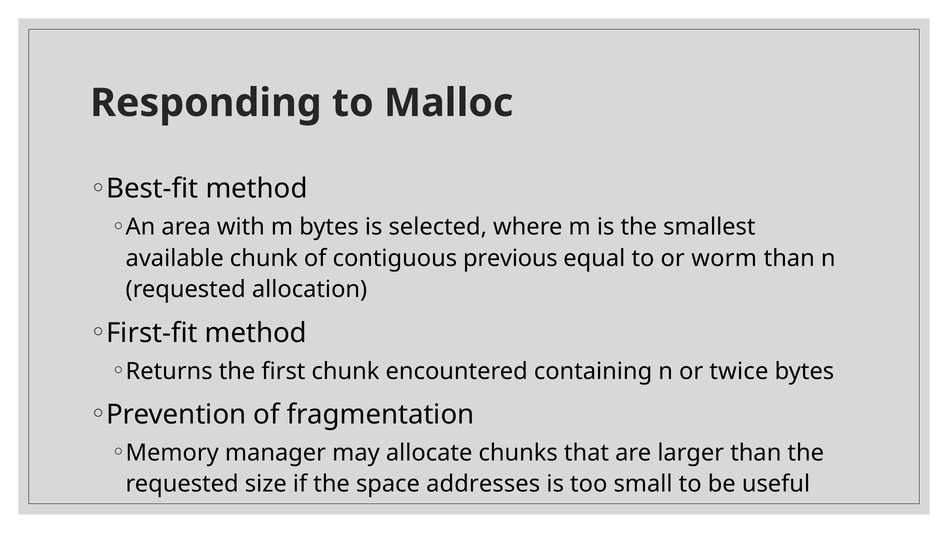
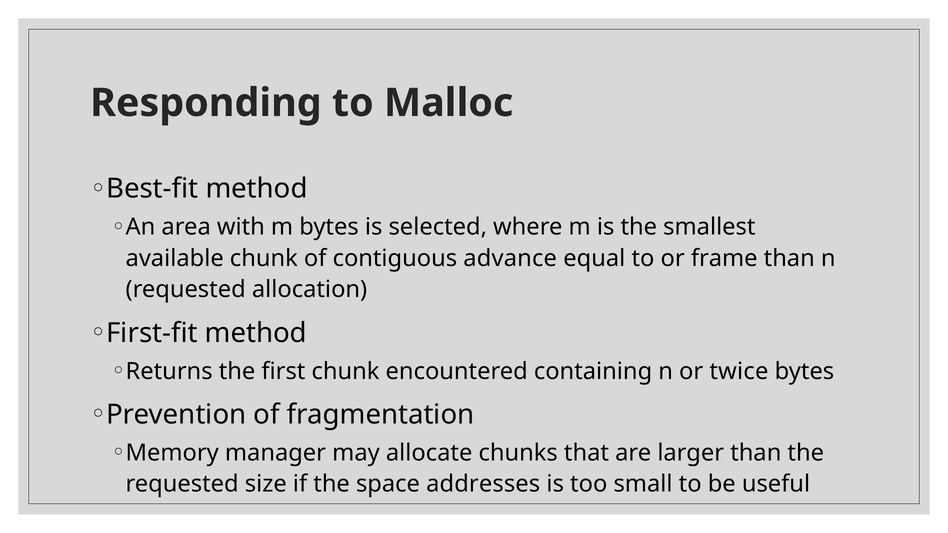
previous: previous -> advance
worm: worm -> frame
